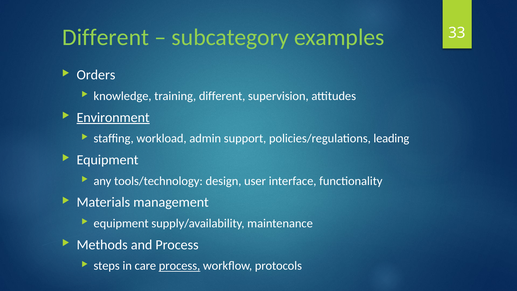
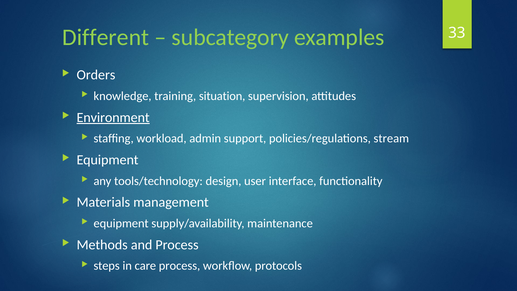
training different: different -> situation
leading: leading -> stream
process at (180, 266) underline: present -> none
